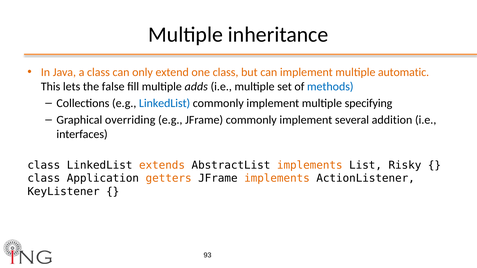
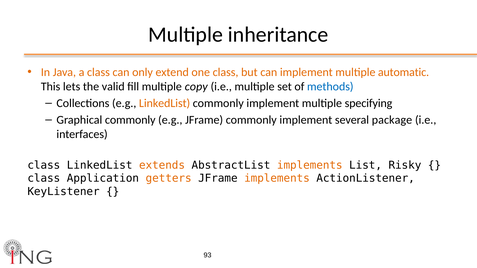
false: false -> valid
adds: adds -> copy
LinkedList at (165, 103) colour: blue -> orange
Graphical overriding: overriding -> commonly
addition: addition -> package
